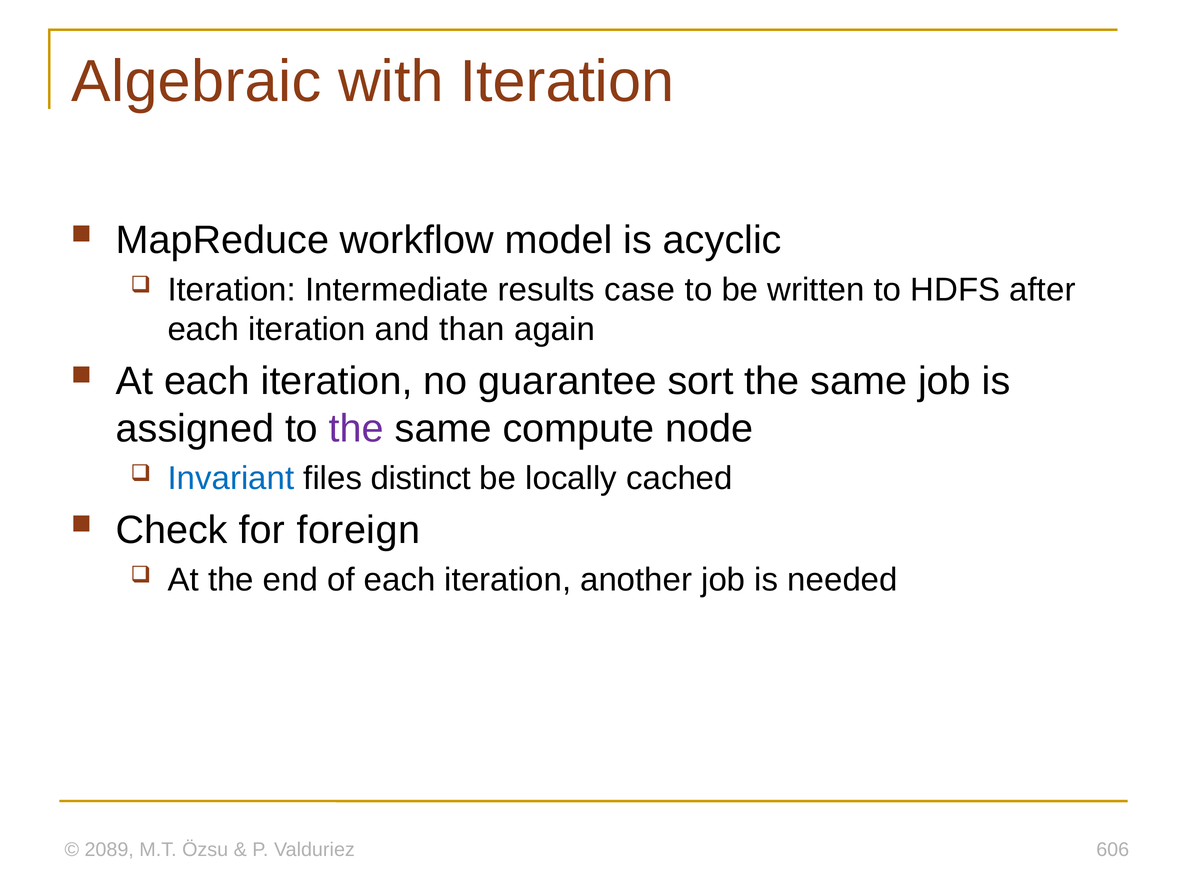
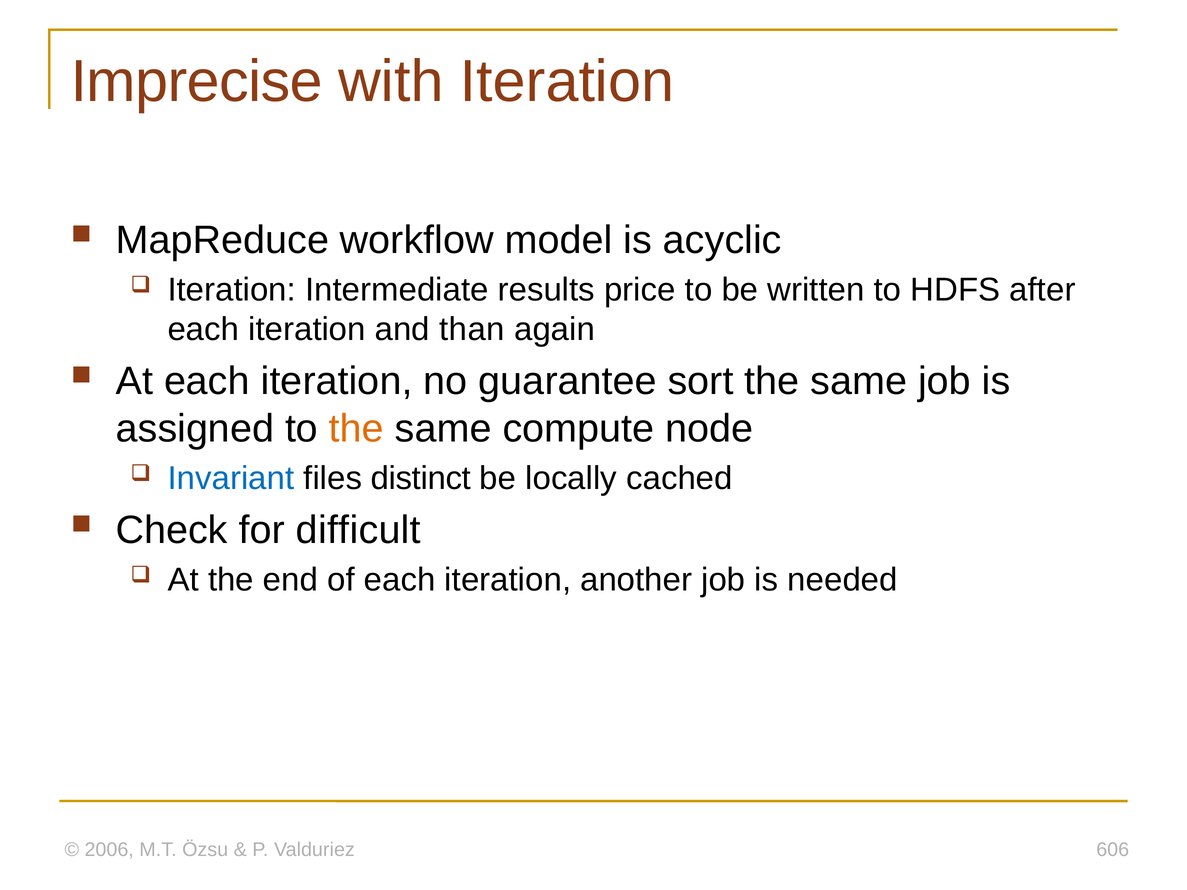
Algebraic: Algebraic -> Imprecise
case: case -> price
the at (356, 429) colour: purple -> orange
foreign: foreign -> difficult
2089: 2089 -> 2006
